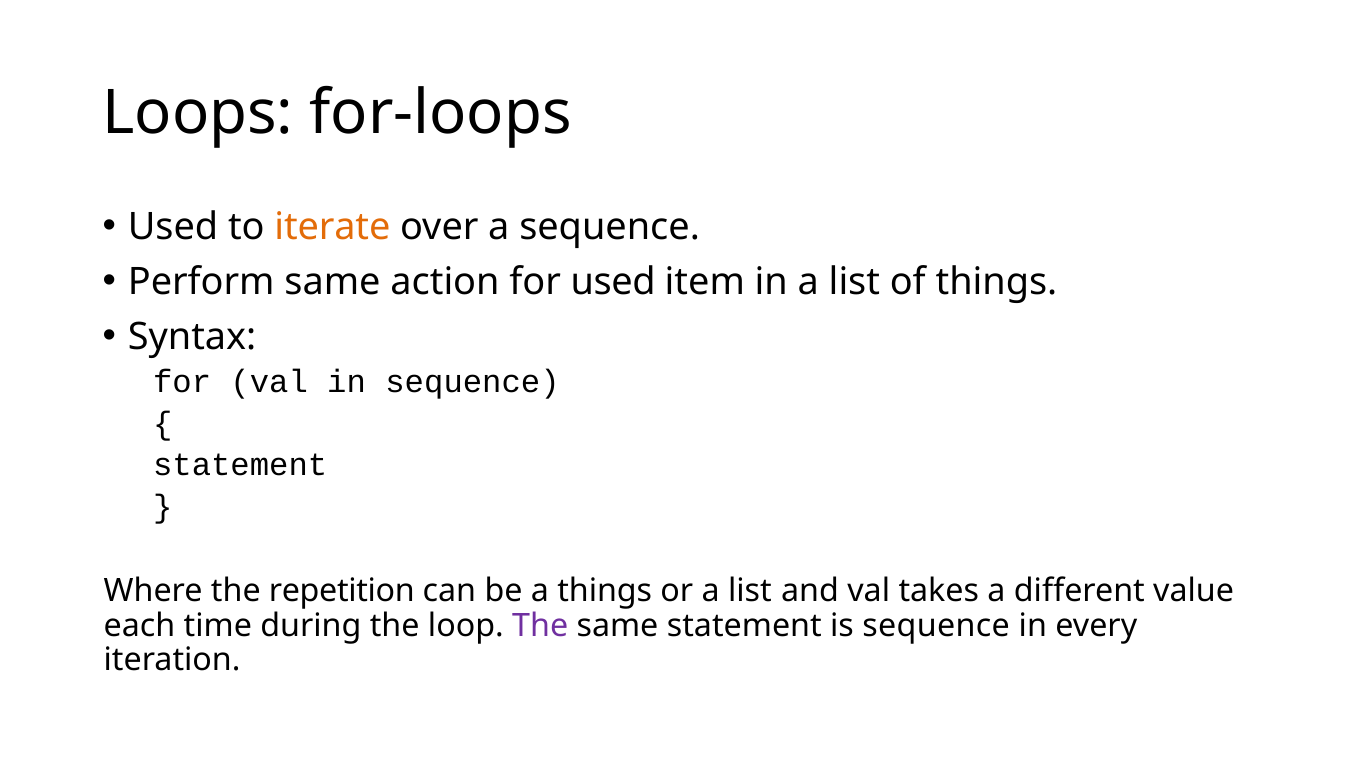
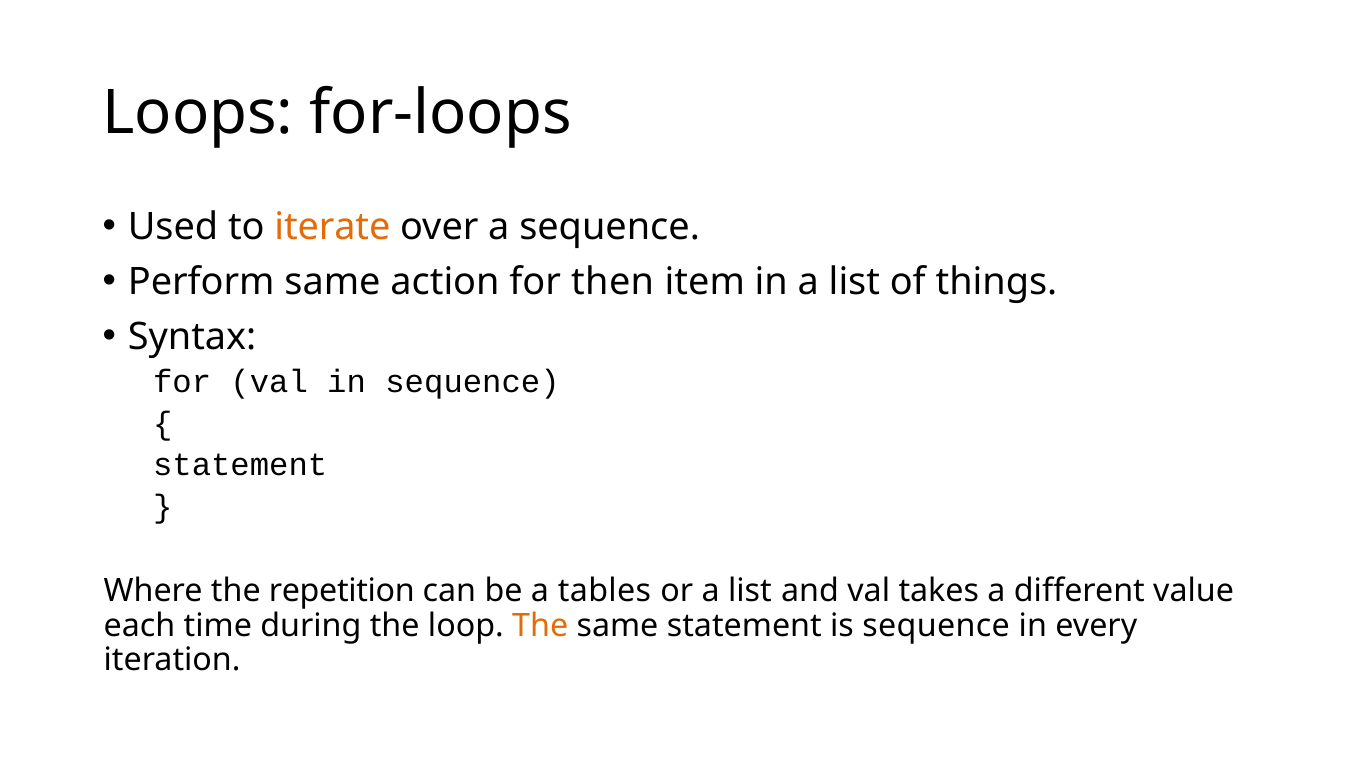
for used: used -> then
a things: things -> tables
The at (540, 626) colour: purple -> orange
